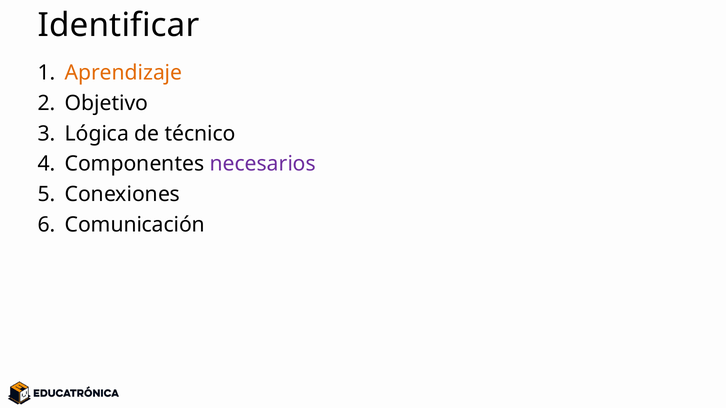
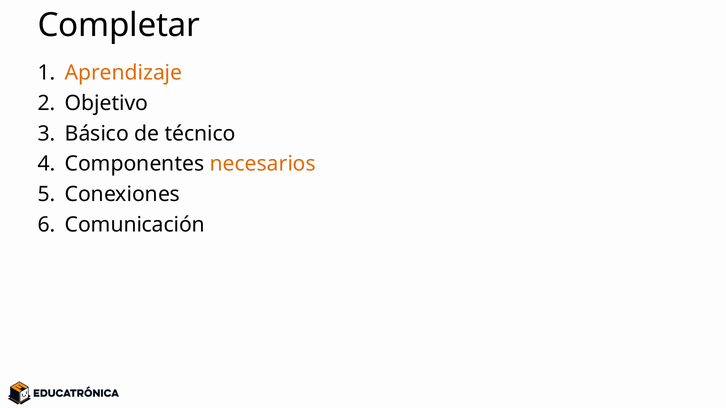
Identificar: Identificar -> Completar
Lógica: Lógica -> Básico
necesarios colour: purple -> orange
